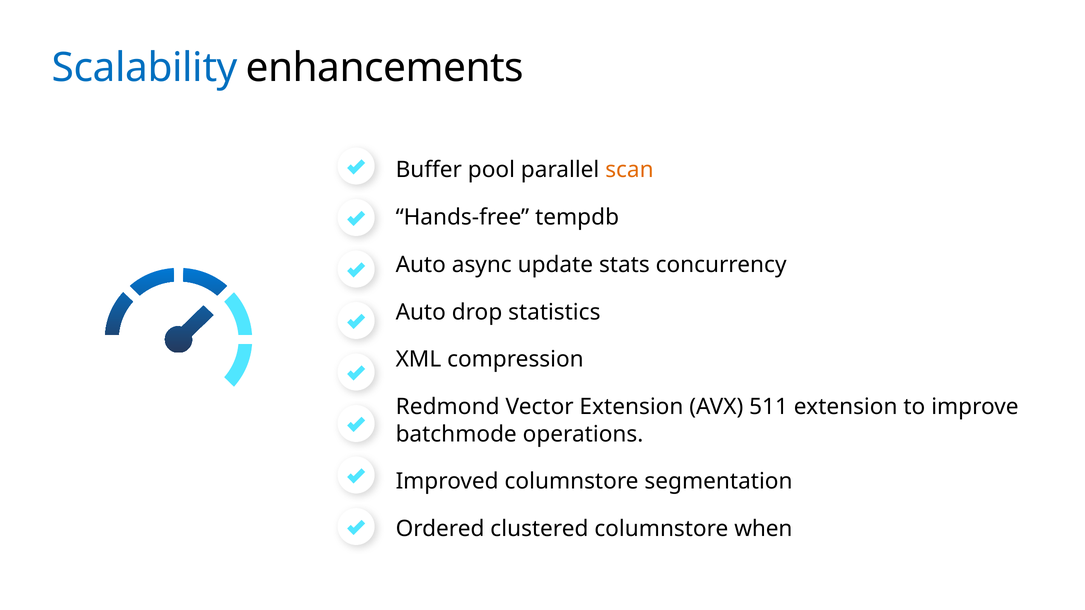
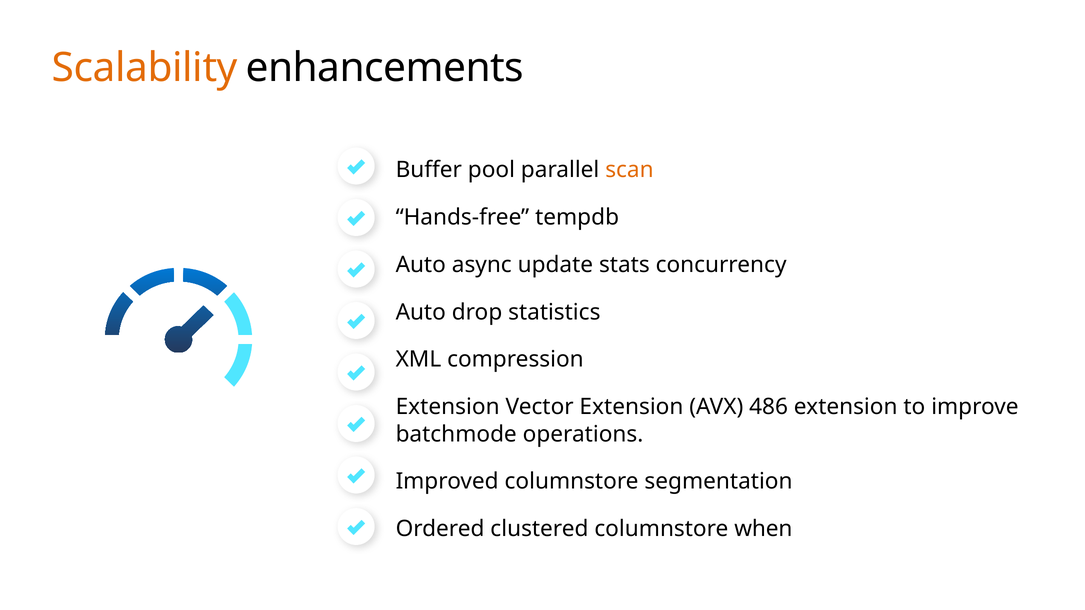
Scalability colour: blue -> orange
Redmond at (448, 407): Redmond -> Extension
511: 511 -> 486
